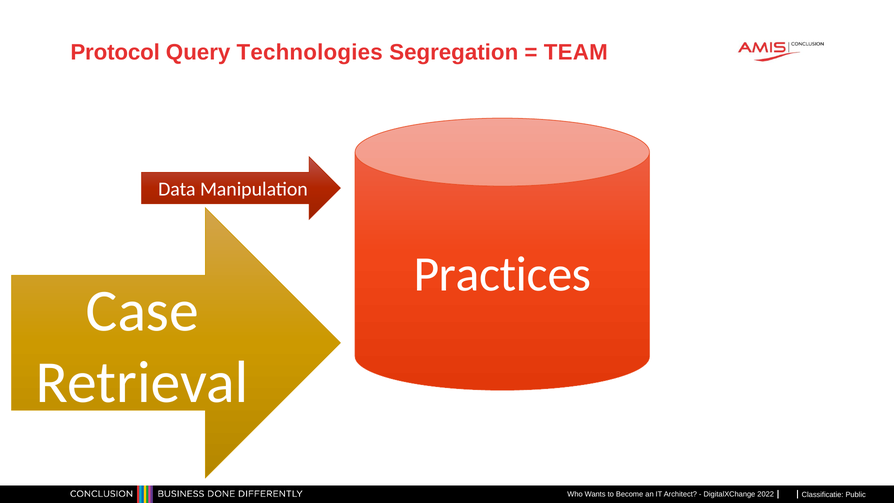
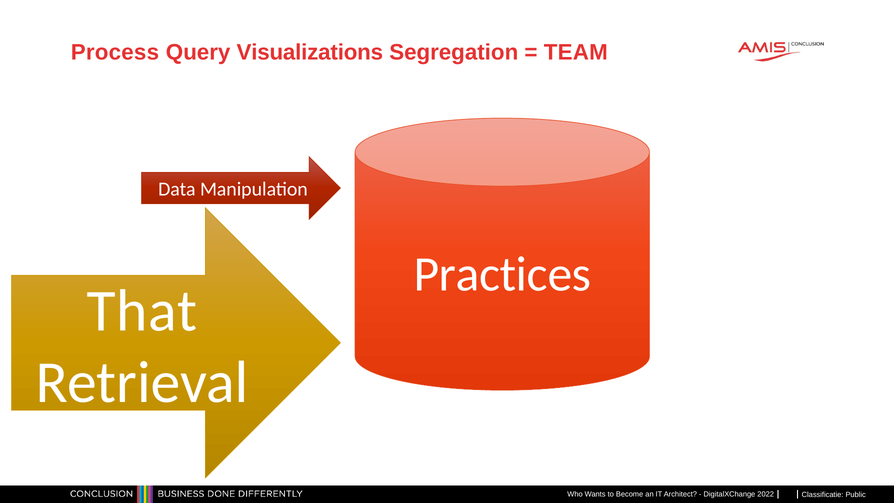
Protocol: Protocol -> Process
Technologies: Technologies -> Visualizations
Case: Case -> That
